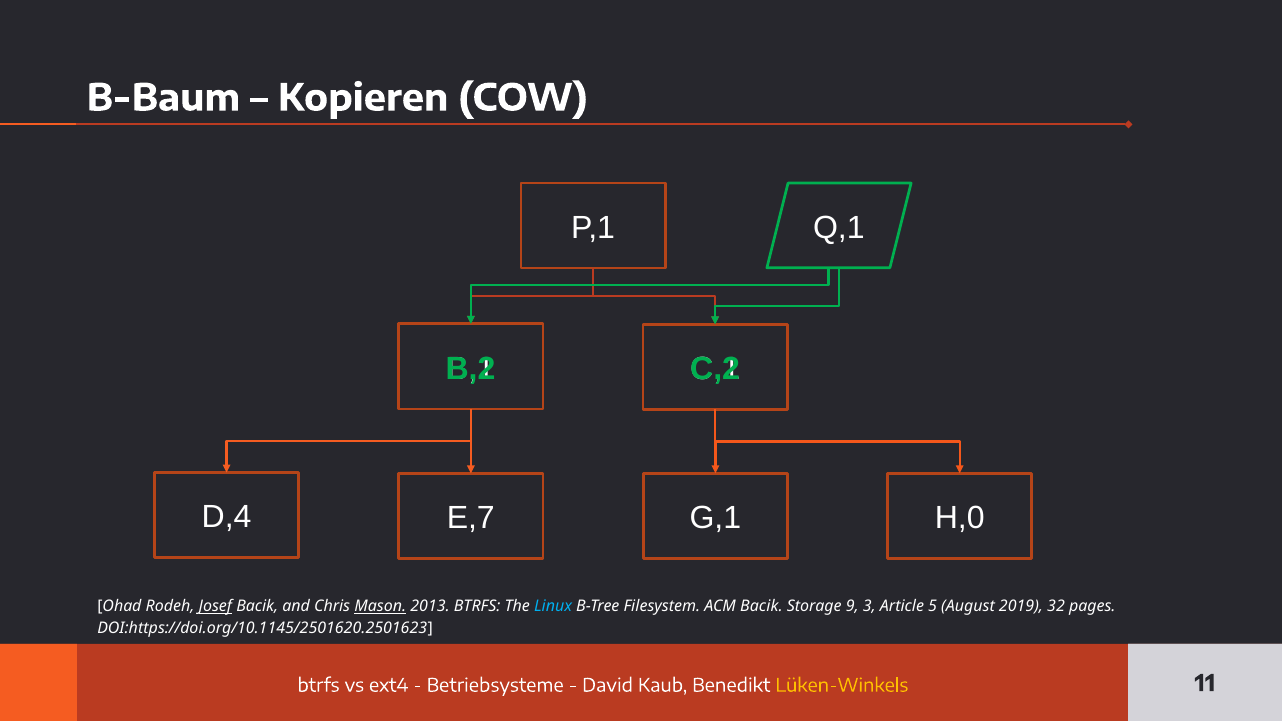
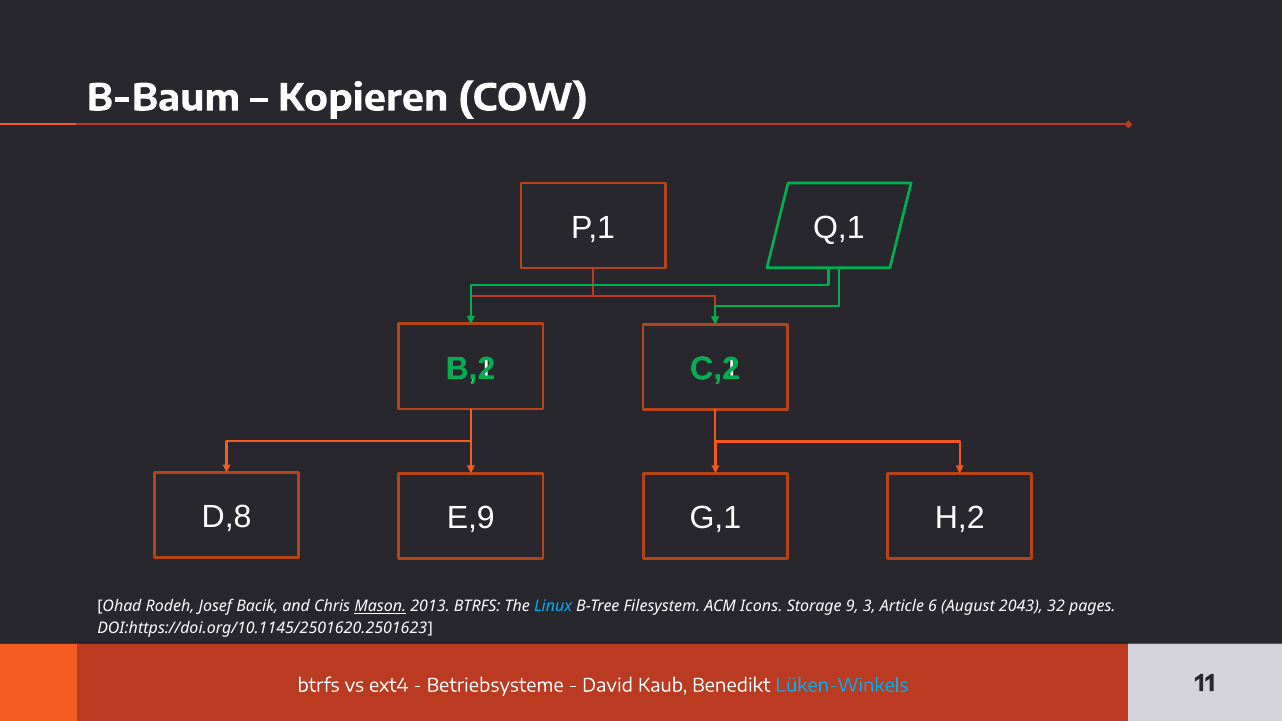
D,4: D,4 -> D,8
E,7: E,7 -> E,9
H,0: H,0 -> H,2
Josef underline: present -> none
ACM Bacik: Bacik -> Icons
5: 5 -> 6
2019: 2019 -> 2043
Lüken-Winkels colour: yellow -> light blue
